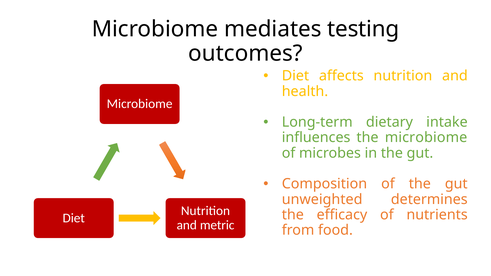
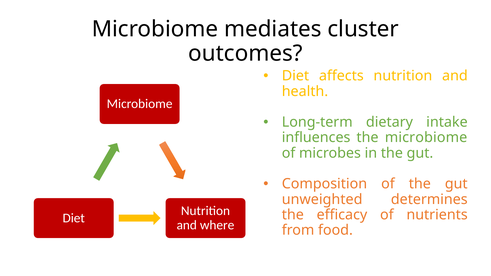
testing: testing -> cluster
metric: metric -> where
